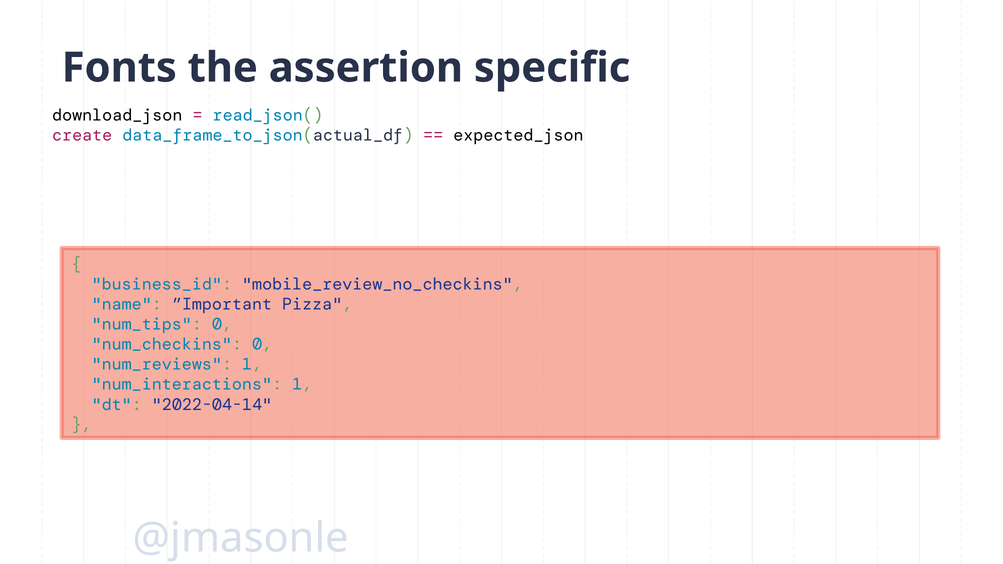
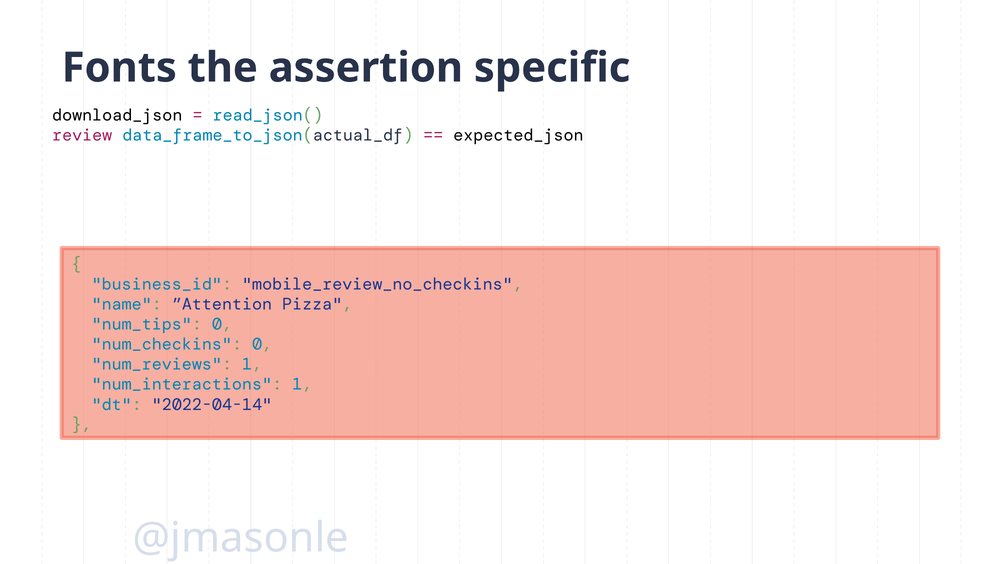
create: create -> review
”Important: ”Important -> ”Attention
